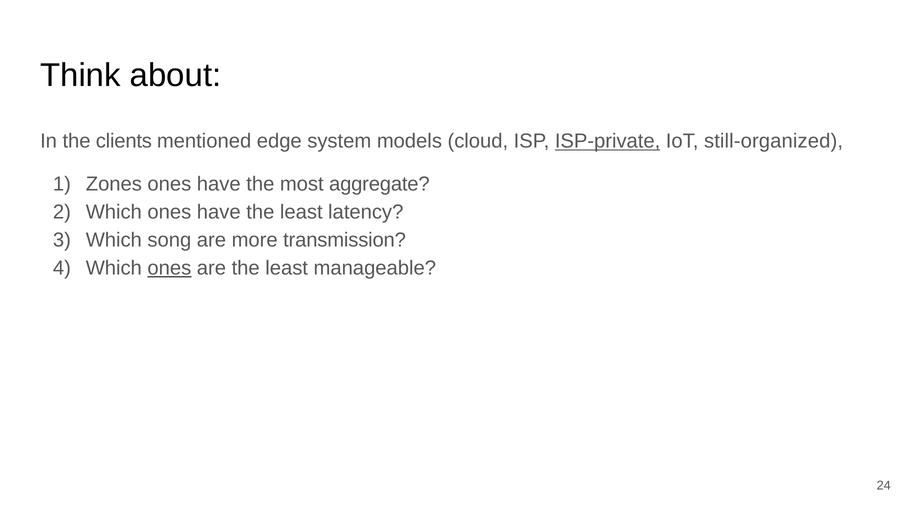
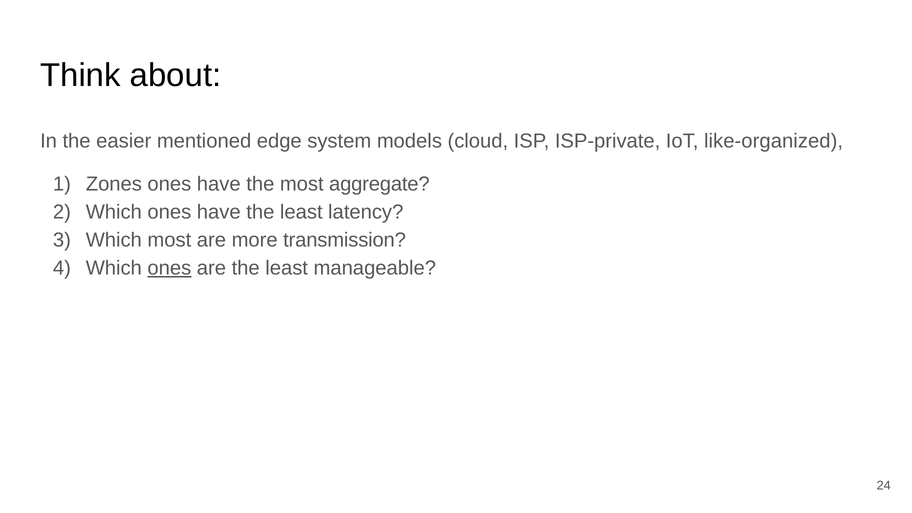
clients: clients -> easier
ISP-private underline: present -> none
still-organized: still-organized -> like-organized
Which song: song -> most
